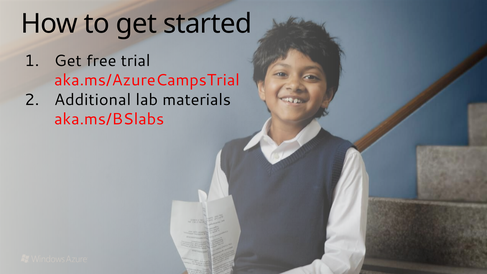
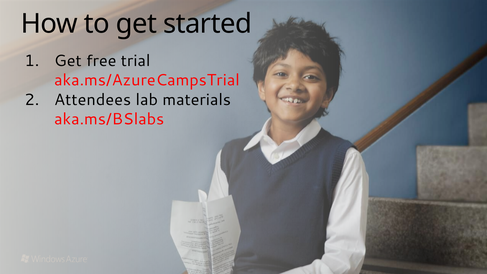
Additional: Additional -> Attendees
